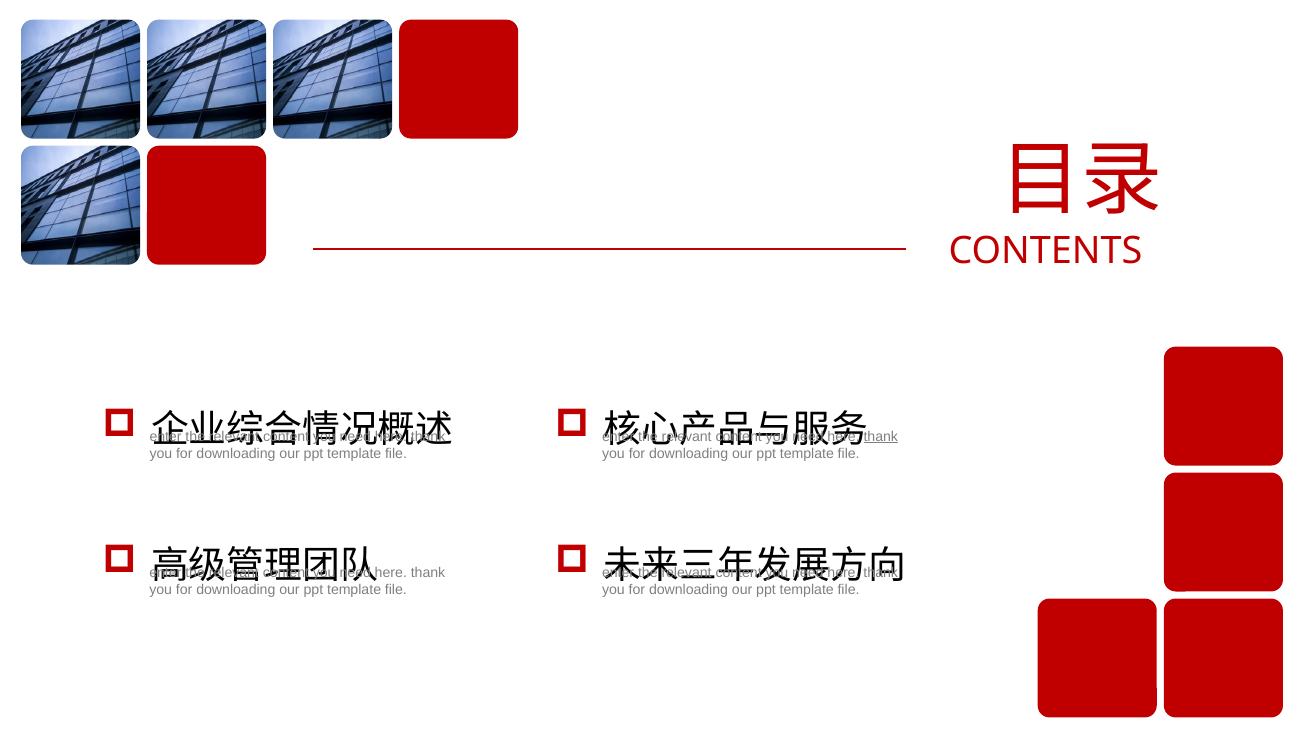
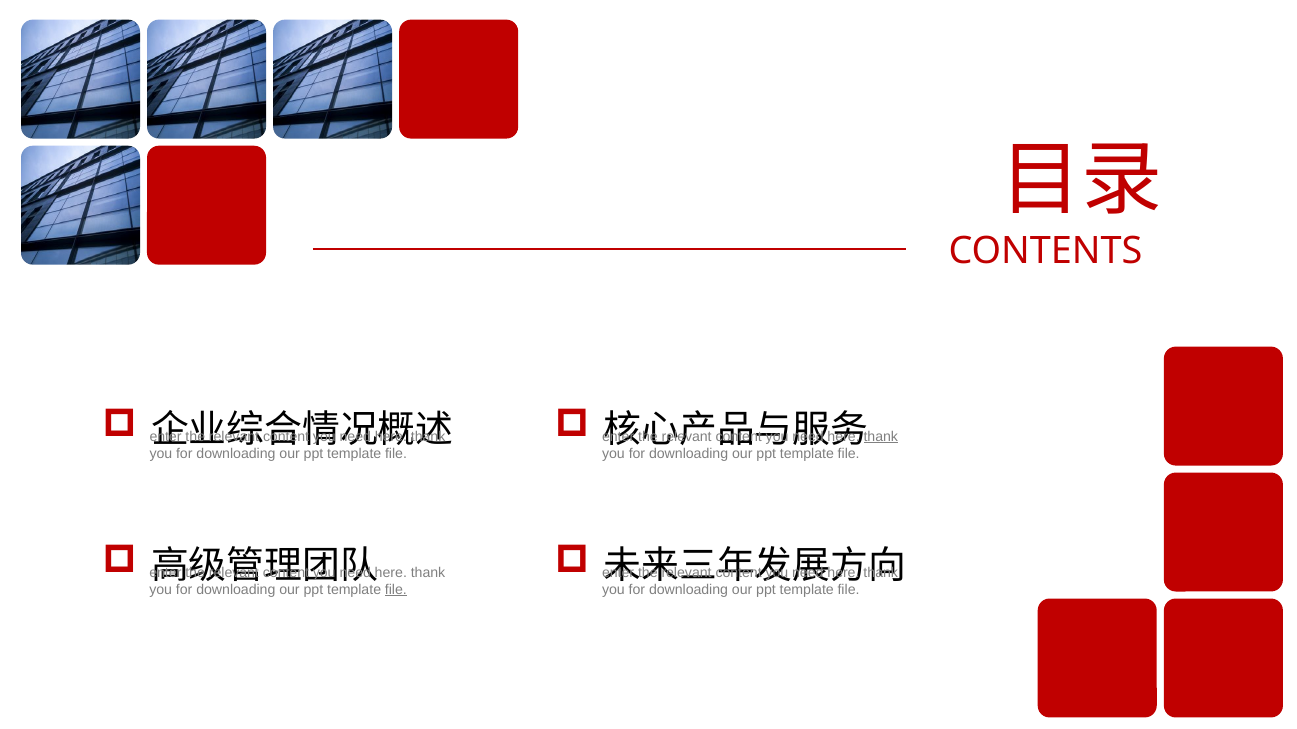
file at (396, 590) underline: none -> present
